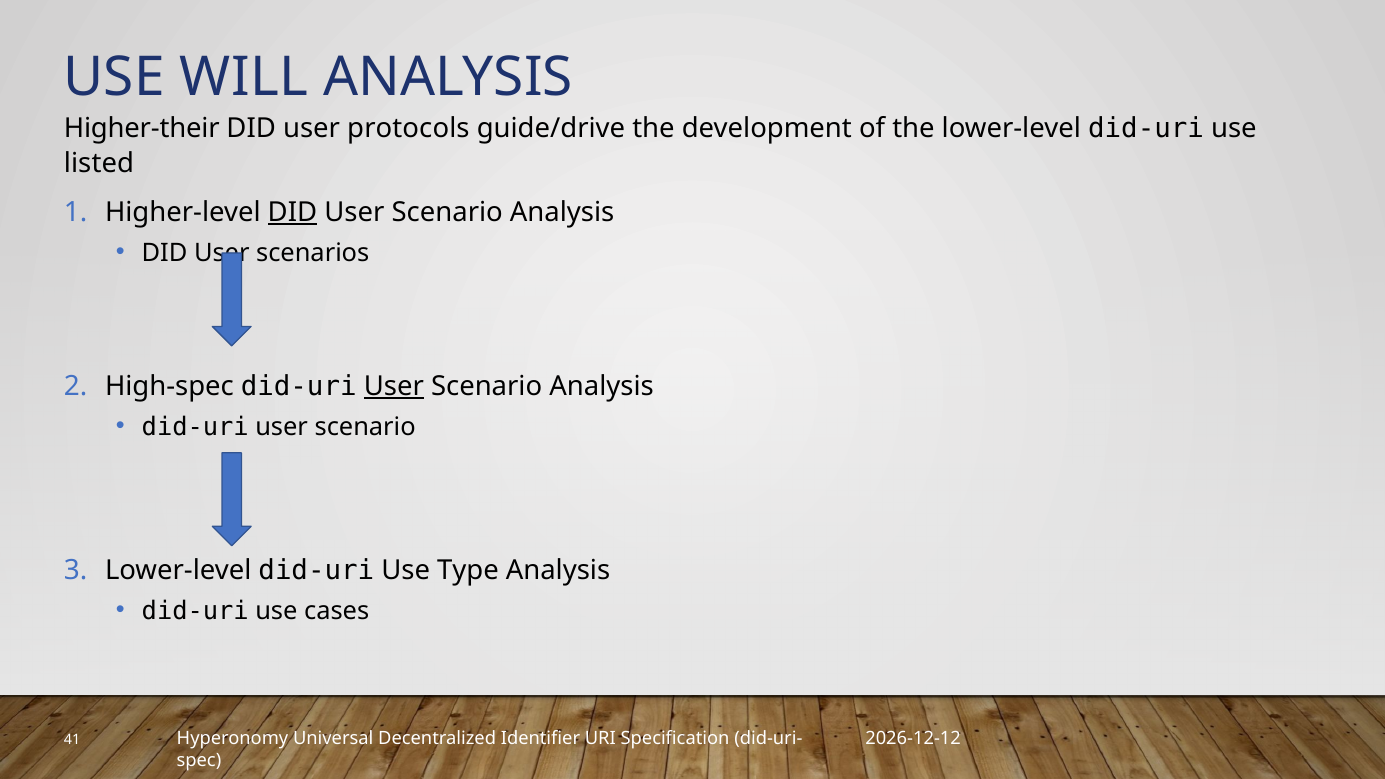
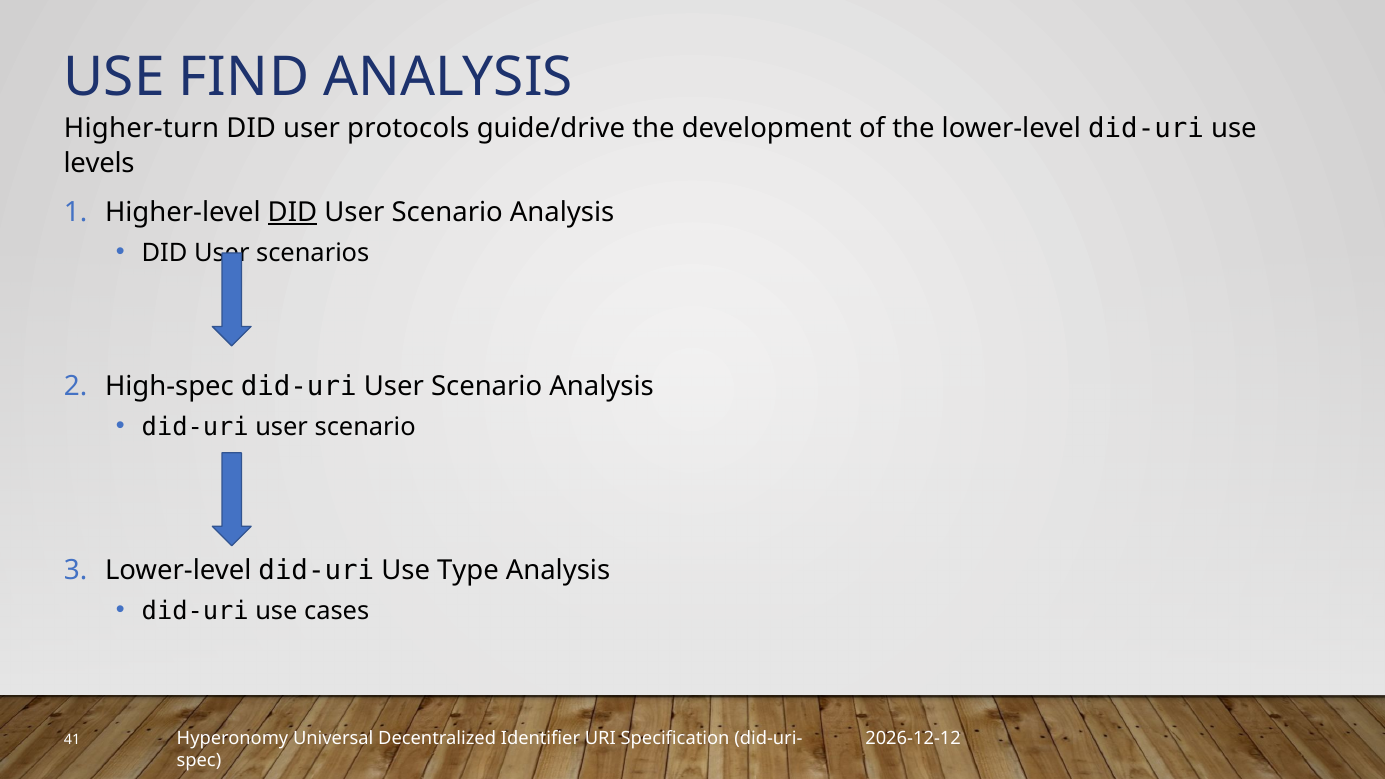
WILL: WILL -> FIND
Higher-their: Higher-their -> Higher-turn
listed: listed -> levels
User at (394, 387) underline: present -> none
